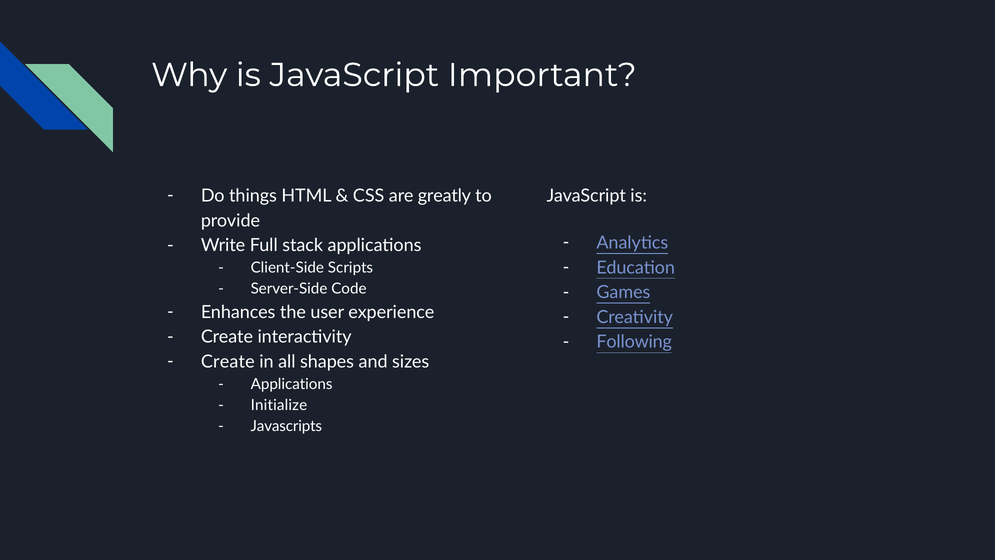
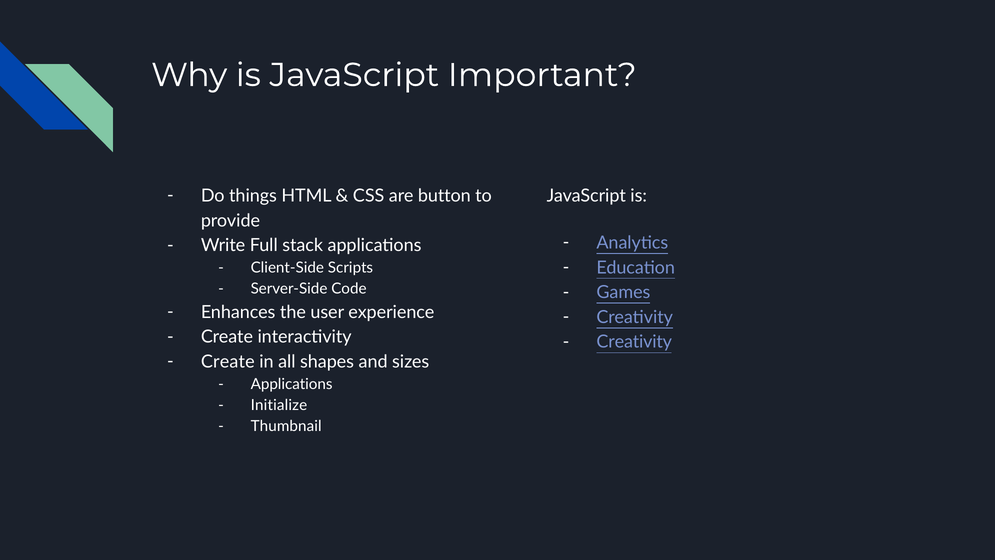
greatly: greatly -> button
Following at (634, 342): Following -> Creativity
Javascripts: Javascripts -> Thumbnail
